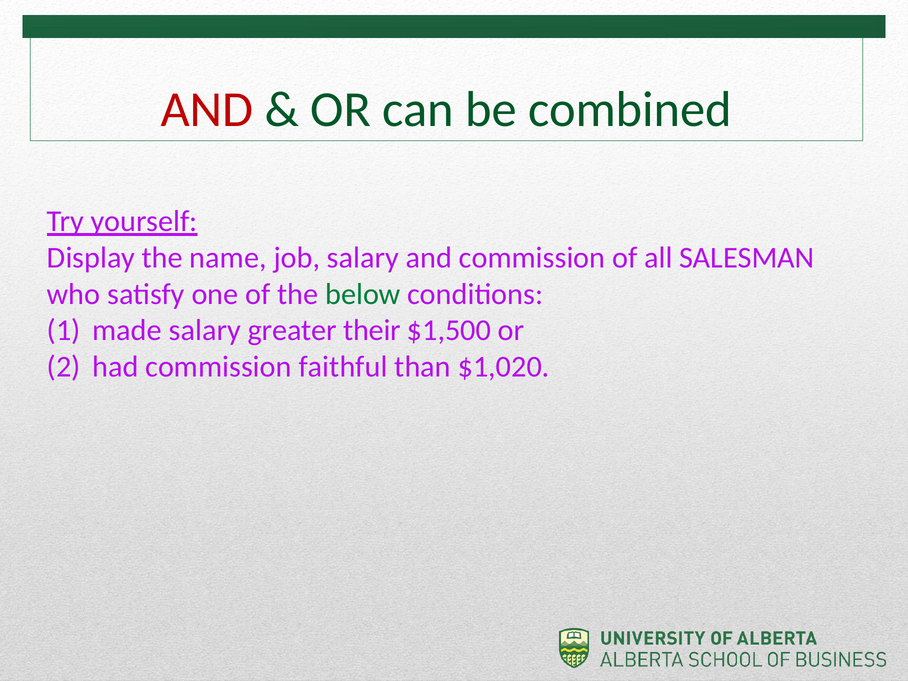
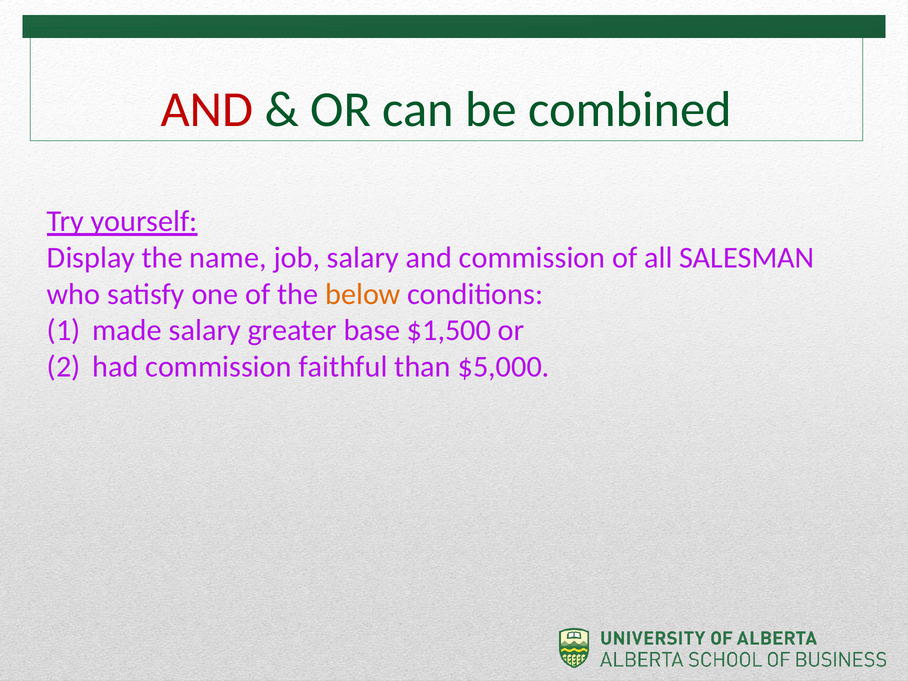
below colour: green -> orange
their: their -> base
$1,020: $1,020 -> $5,000
